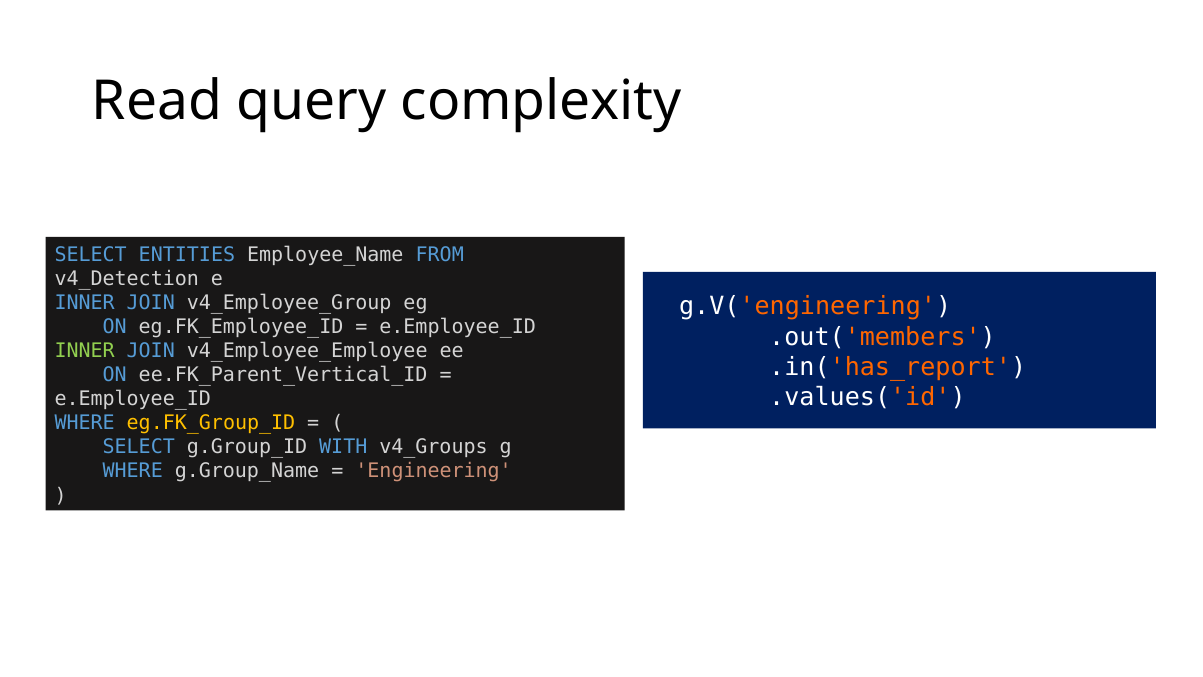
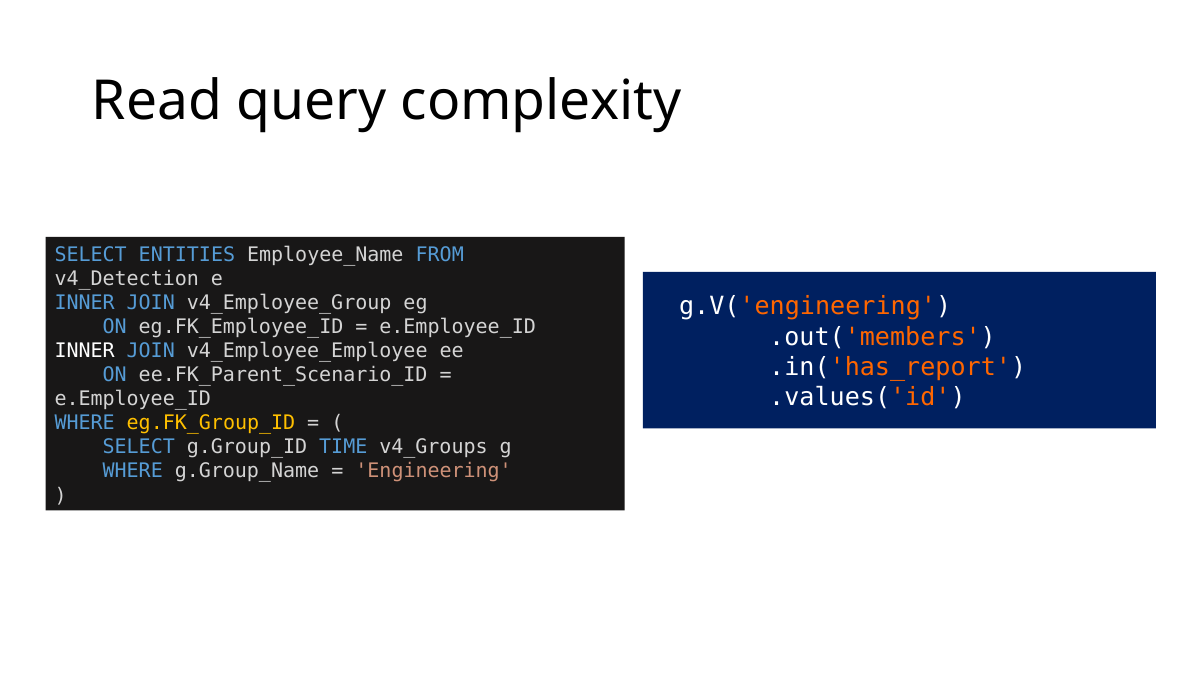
INNER at (85, 351) colour: light green -> white
ee.FK_Parent_Vertical_ID: ee.FK_Parent_Vertical_ID -> ee.FK_Parent_Scenario_ID
WITH: WITH -> TIME
